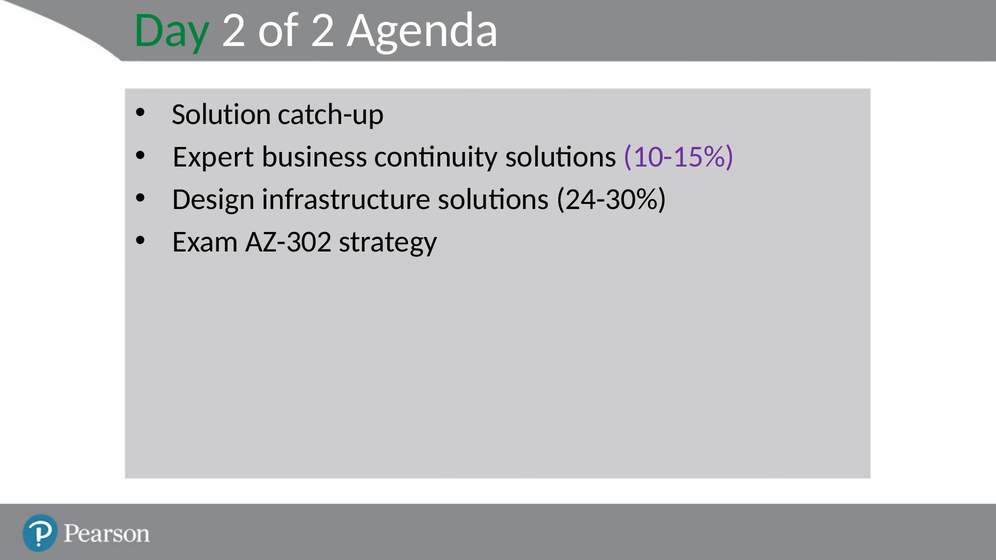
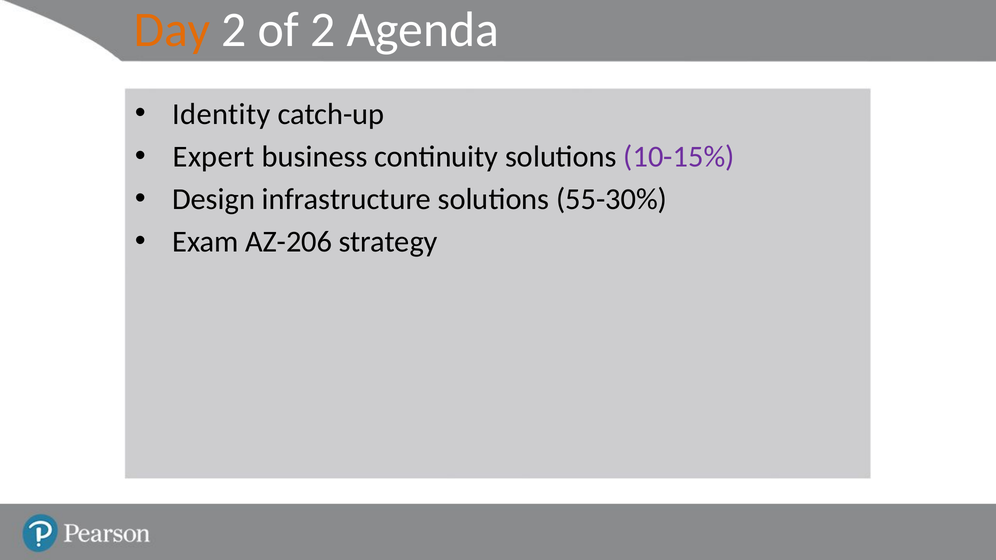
Day colour: green -> orange
Solution: Solution -> Identity
24-30%: 24-30% -> 55-30%
AZ-302: AZ-302 -> AZ-206
